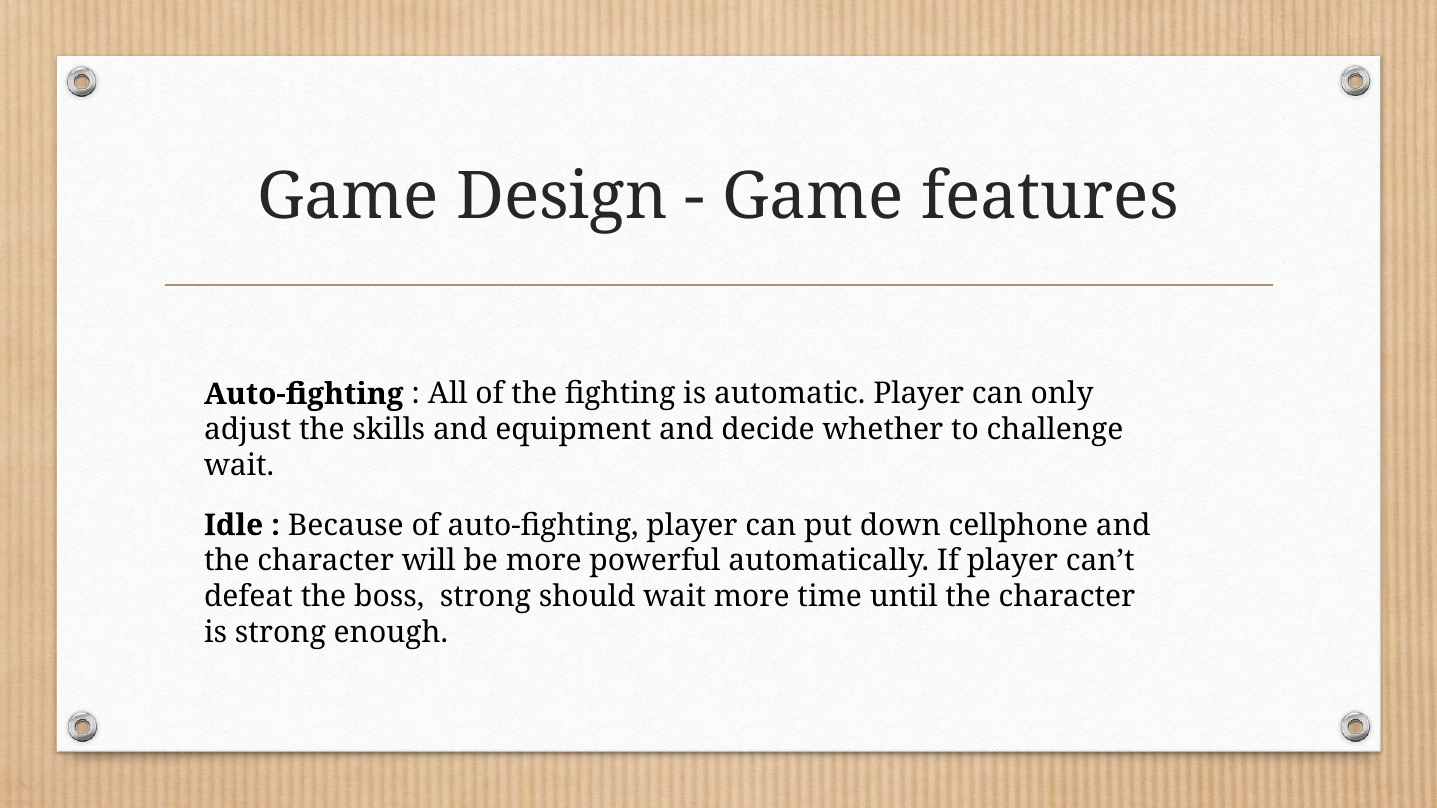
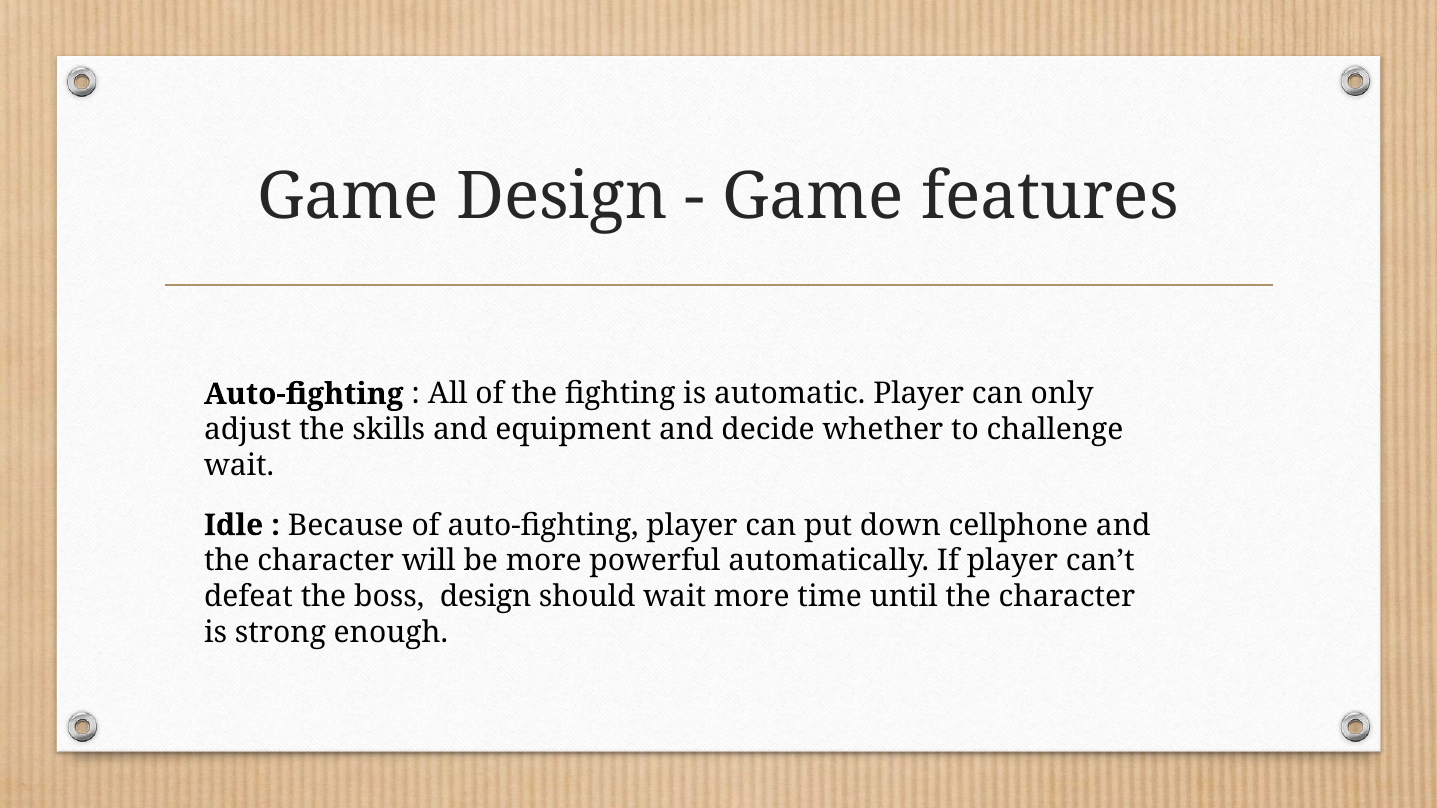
boss strong: strong -> design
